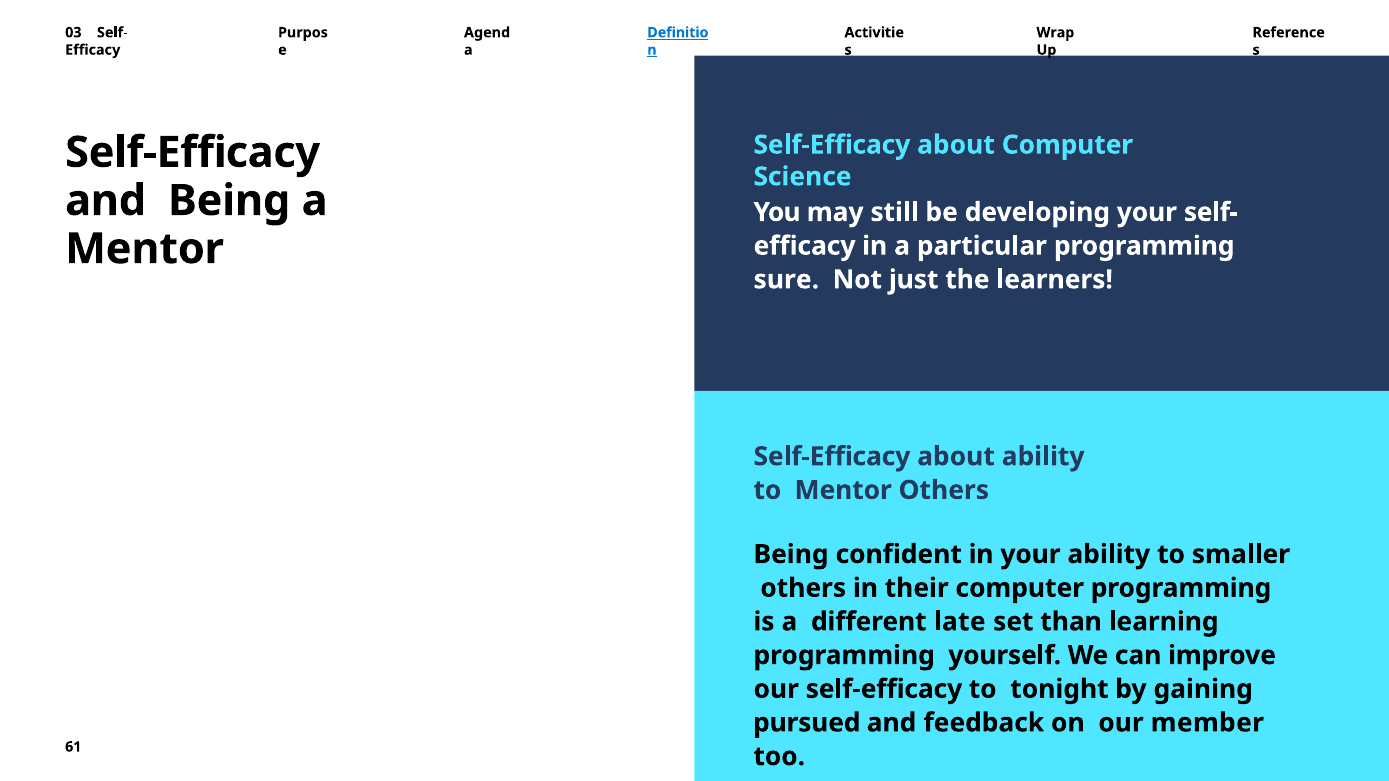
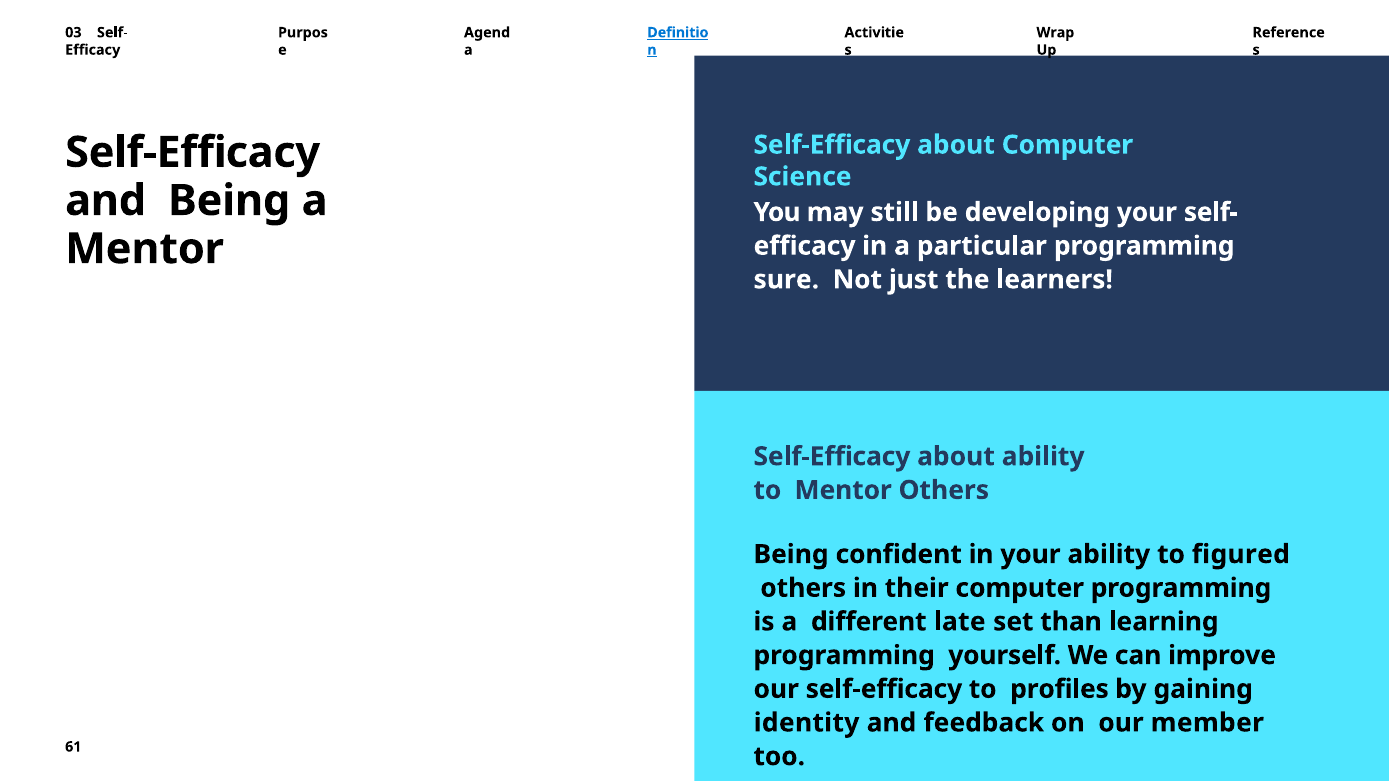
smaller: smaller -> figured
tonight: tonight -> profiles
pursued: pursued -> identity
